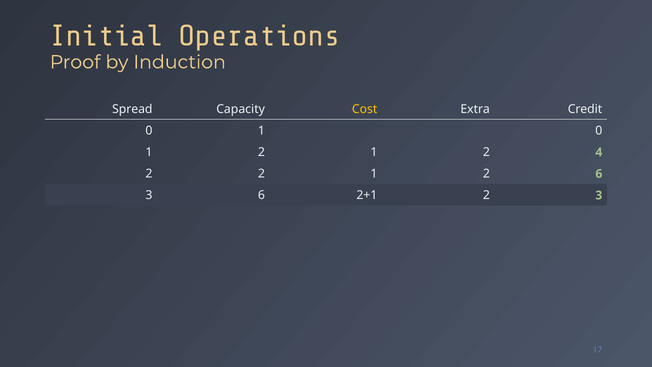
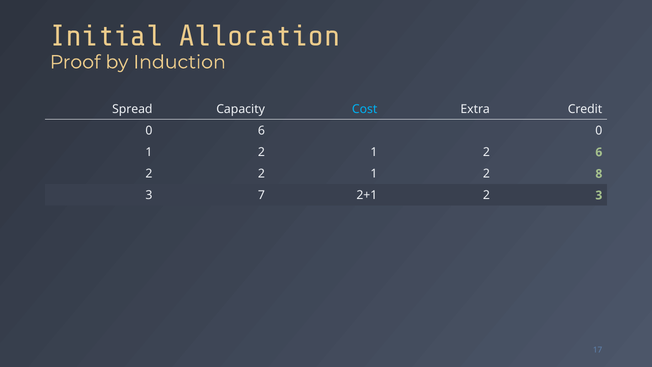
Operations: Operations -> Allocation
Cost colour: yellow -> light blue
1 at (261, 131): 1 -> 6
2 4: 4 -> 6
2 6: 6 -> 8
3 6: 6 -> 7
